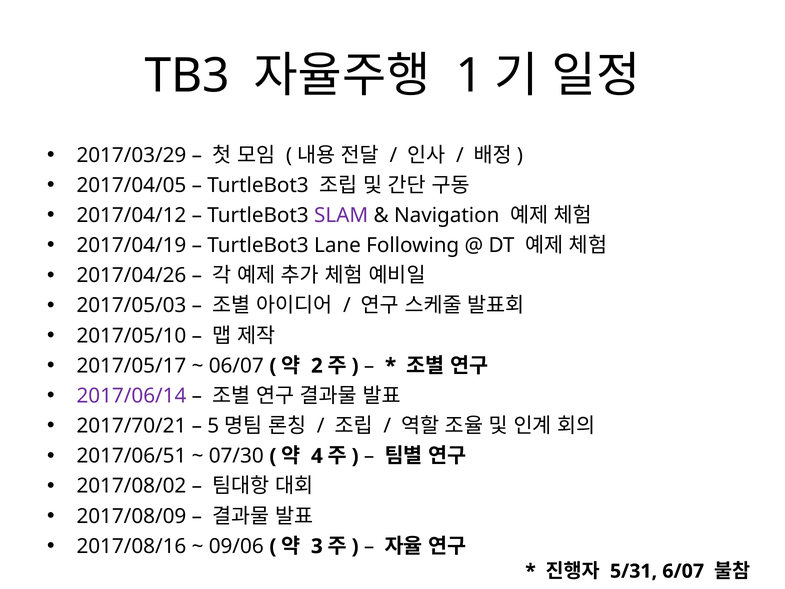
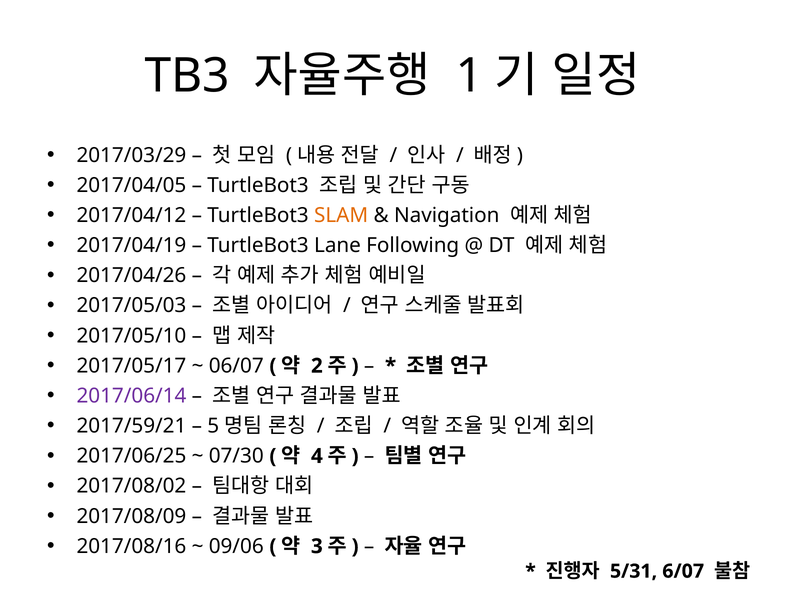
SLAM colour: purple -> orange
2017/70/21: 2017/70/21 -> 2017/59/21
2017/06/51: 2017/06/51 -> 2017/06/25
